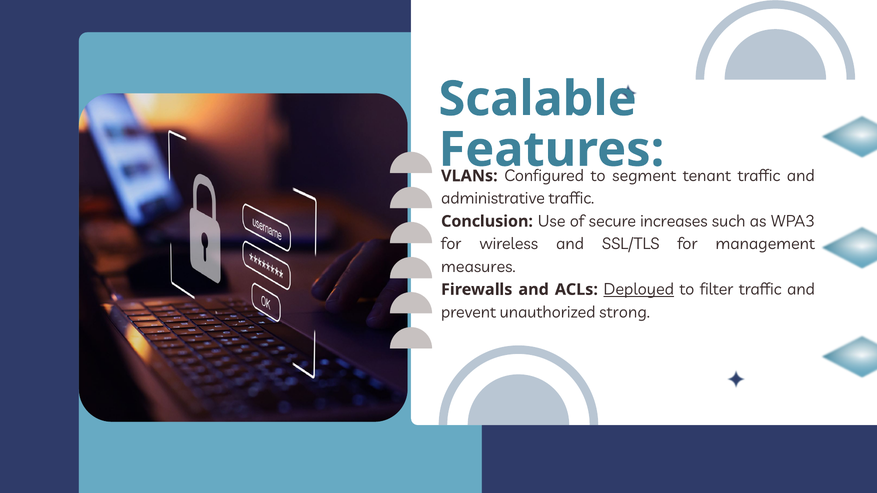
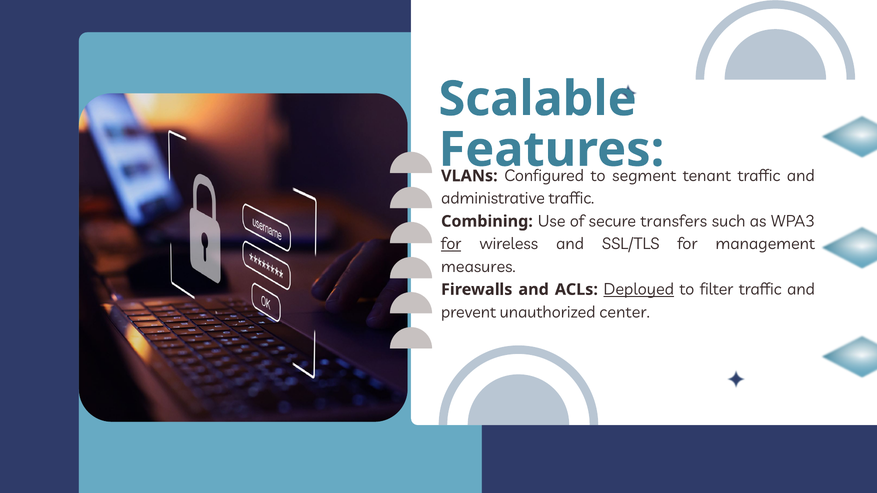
Conclusion: Conclusion -> Combining
increases: increases -> transfers
for at (451, 244) underline: none -> present
strong: strong -> center
